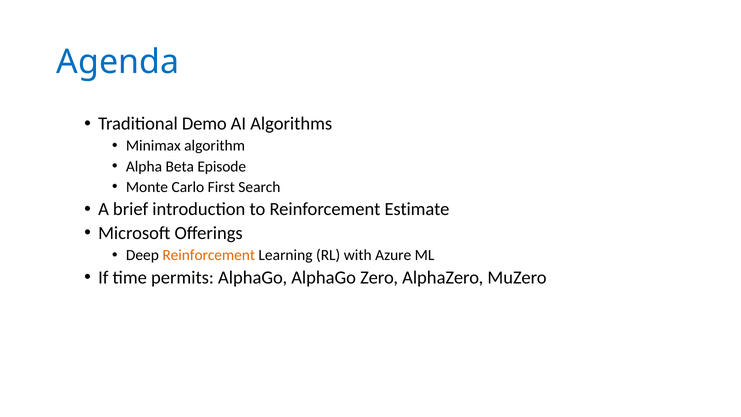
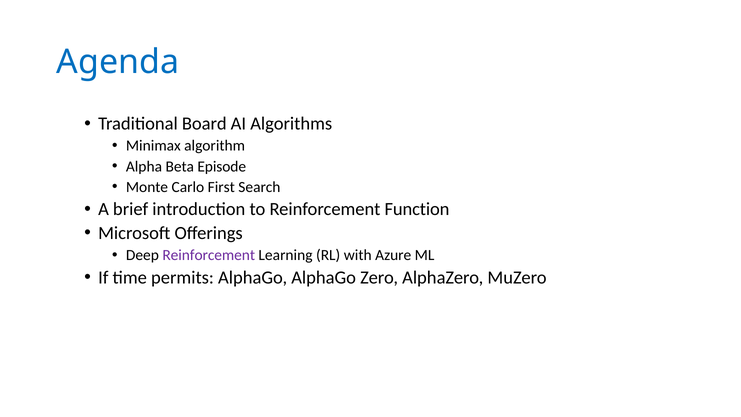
Demo: Demo -> Board
Estimate: Estimate -> Function
Reinforcement at (209, 255) colour: orange -> purple
